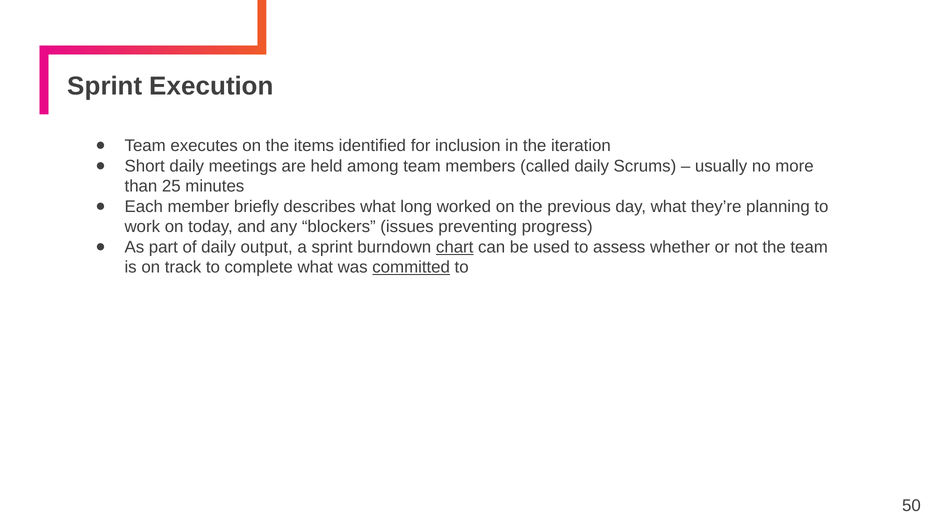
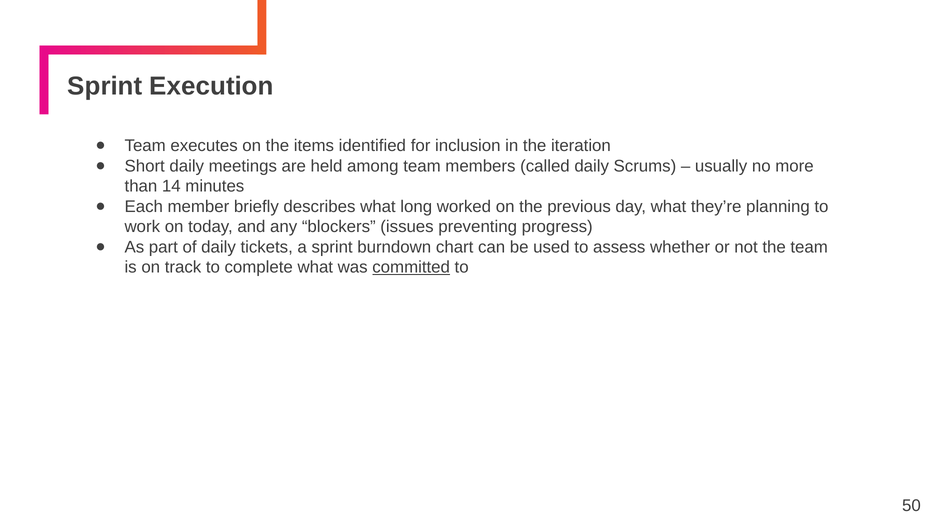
25: 25 -> 14
output: output -> tickets
chart underline: present -> none
